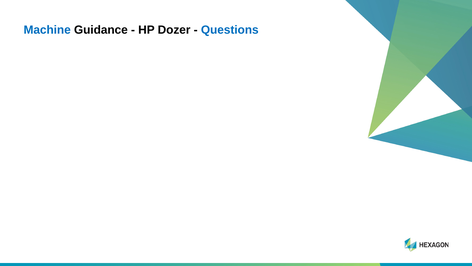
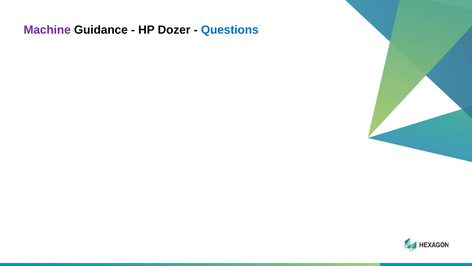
Machine colour: blue -> purple
